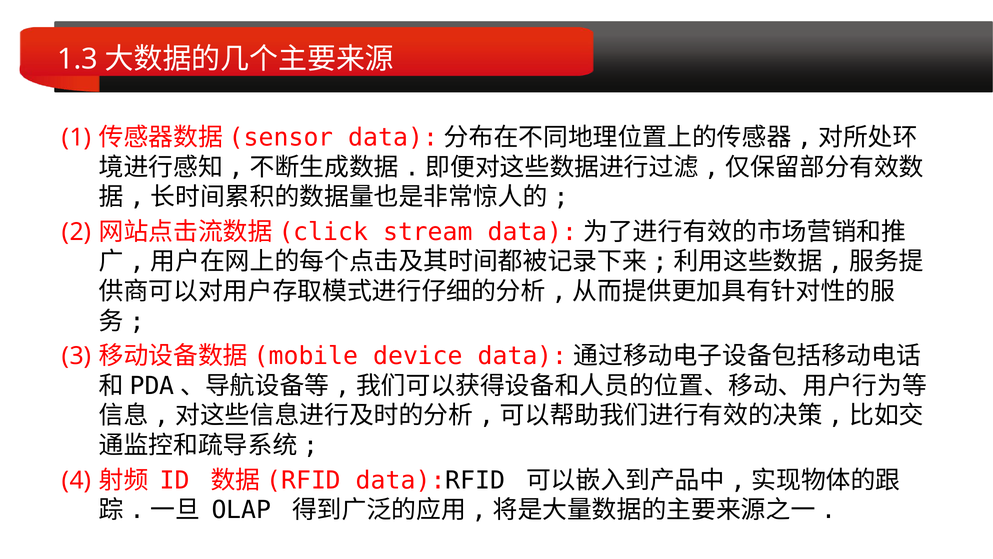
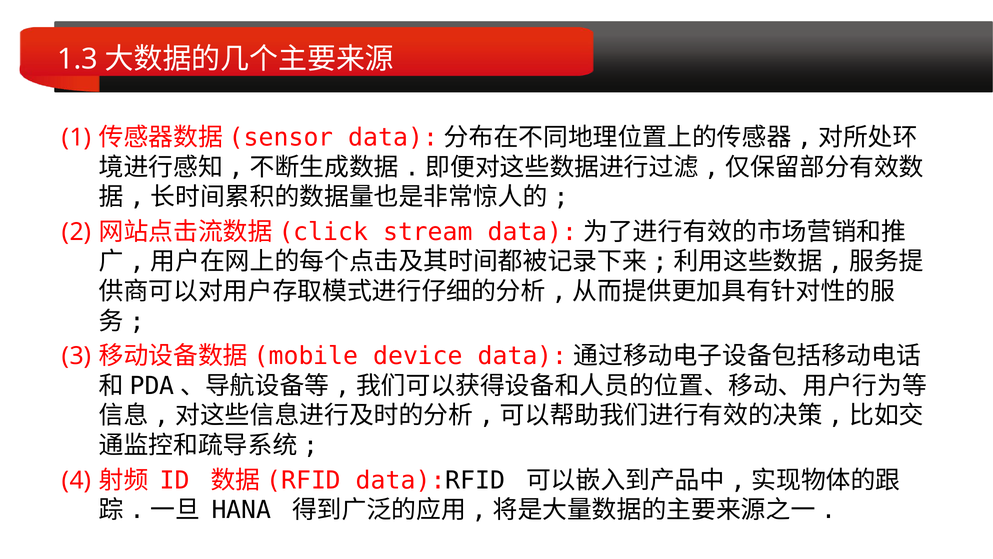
OLAP: OLAP -> HANA
